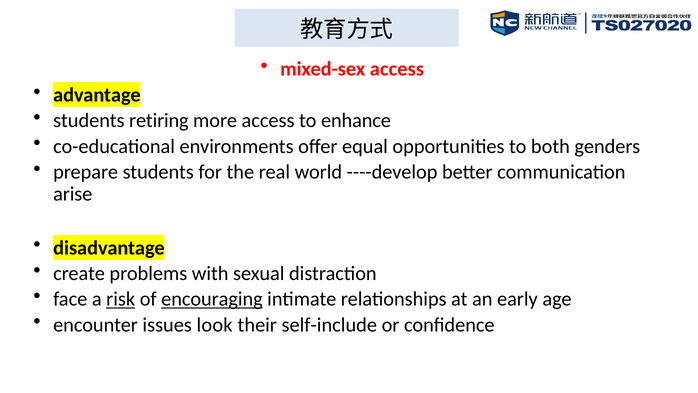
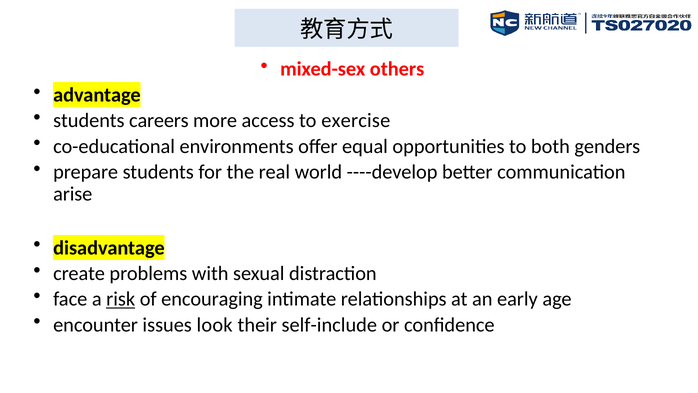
mixed-sex access: access -> others
retiring: retiring -> careers
enhance: enhance -> exercise
encouraging underline: present -> none
